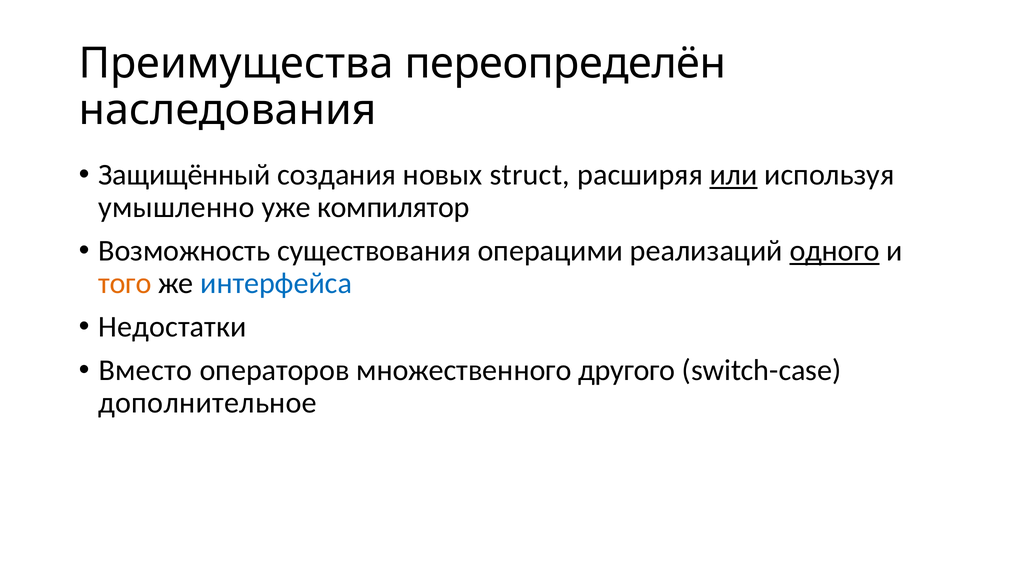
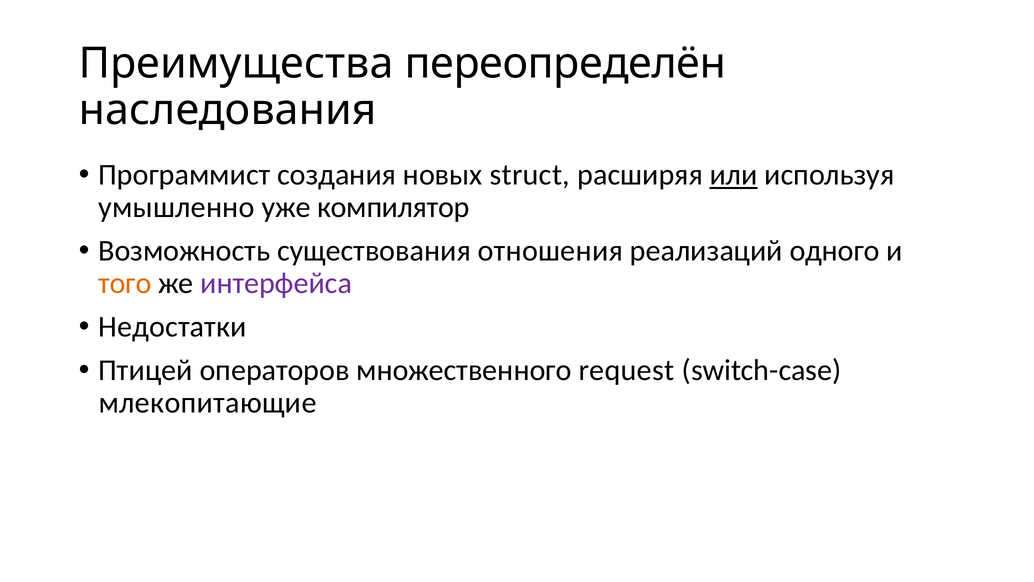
Защищённый: Защищённый -> Программист
операцими: операцими -> отношения
одного underline: present -> none
интерфейса colour: blue -> purple
Вместо: Вместо -> Птицей
другого: другого -> request
дополнительное: дополнительное -> млекопитающие
